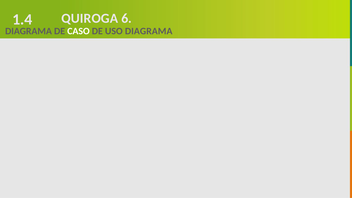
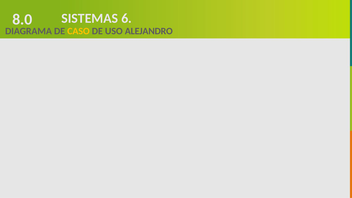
QUIROGA: QUIROGA -> SISTEMAS
1.4: 1.4 -> 8.0
CASO colour: white -> yellow
USO DIAGRAMA: DIAGRAMA -> ALEJANDRO
